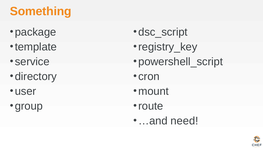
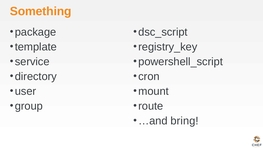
need: need -> bring
